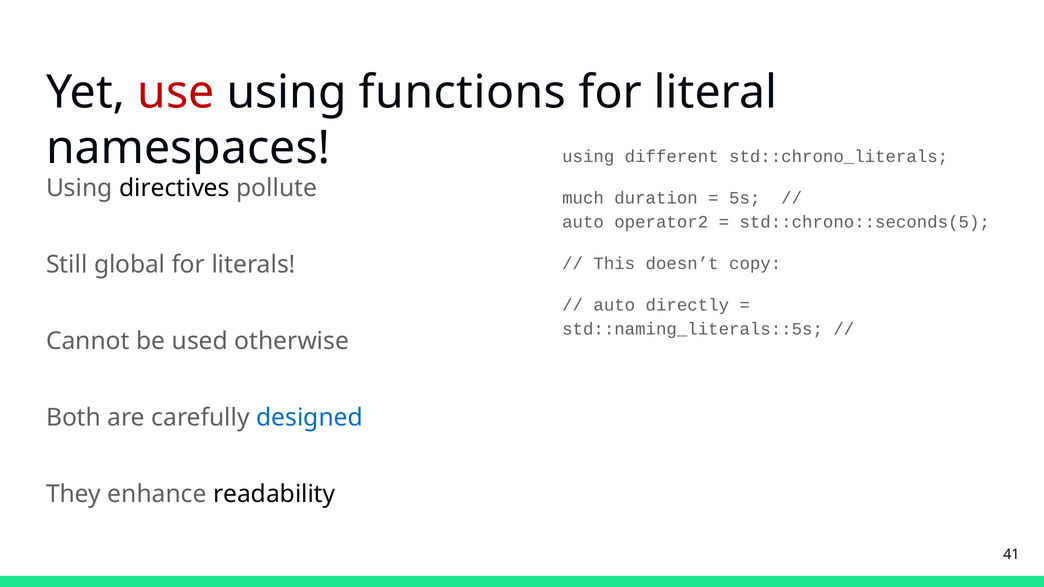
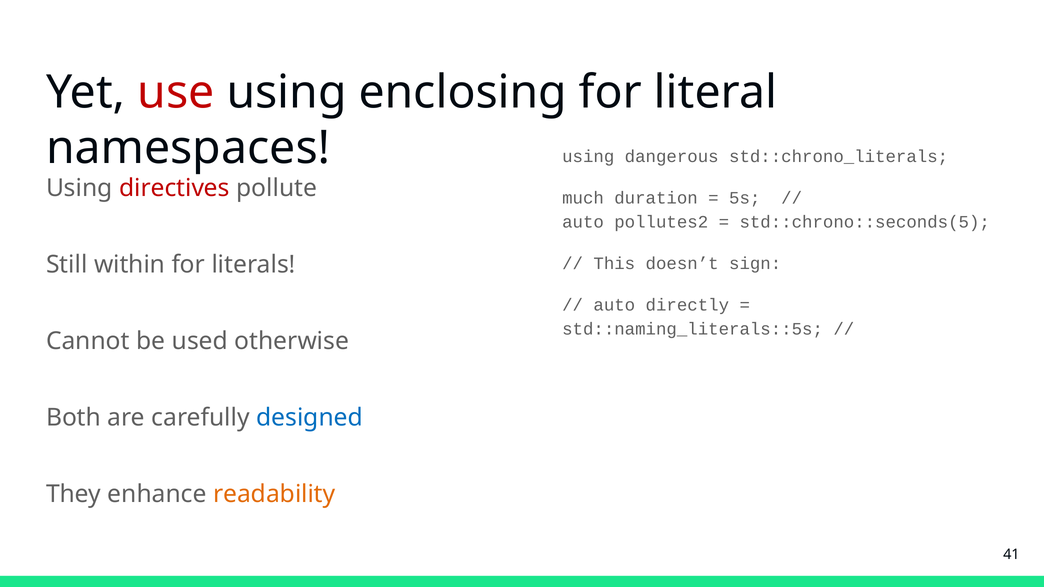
functions: functions -> enclosing
different: different -> dangerous
directives colour: black -> red
operator2: operator2 -> pollutes2
copy: copy -> sign
global: global -> within
readability colour: black -> orange
